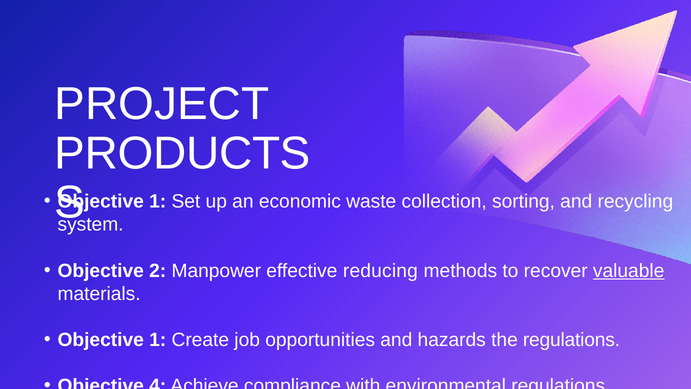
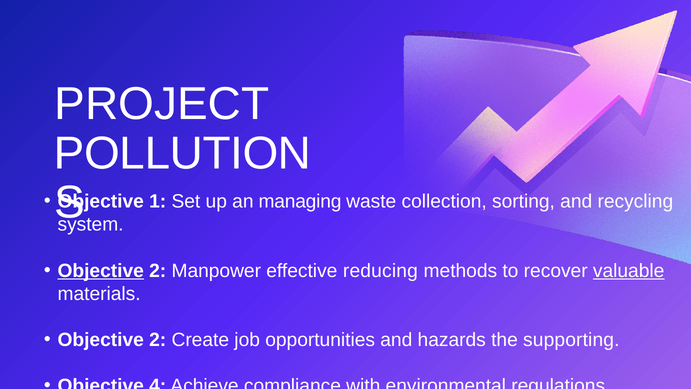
PRODUCTS: PRODUCTS -> POLLUTION
economic: economic -> managing
Objective at (101, 271) underline: none -> present
1 at (158, 340): 1 -> 2
the regulations: regulations -> supporting
